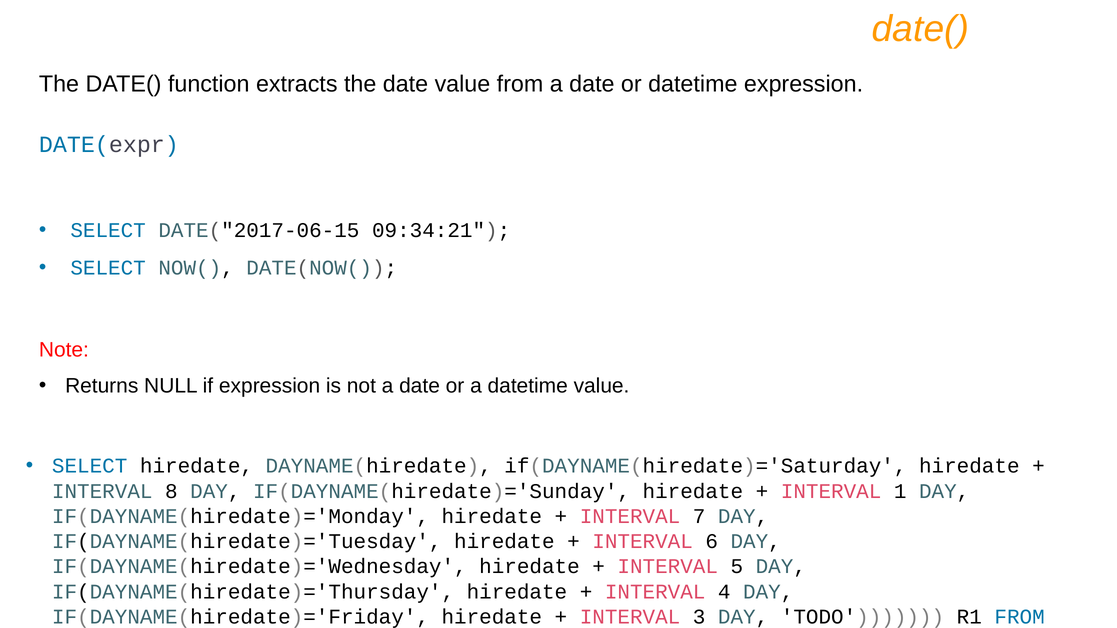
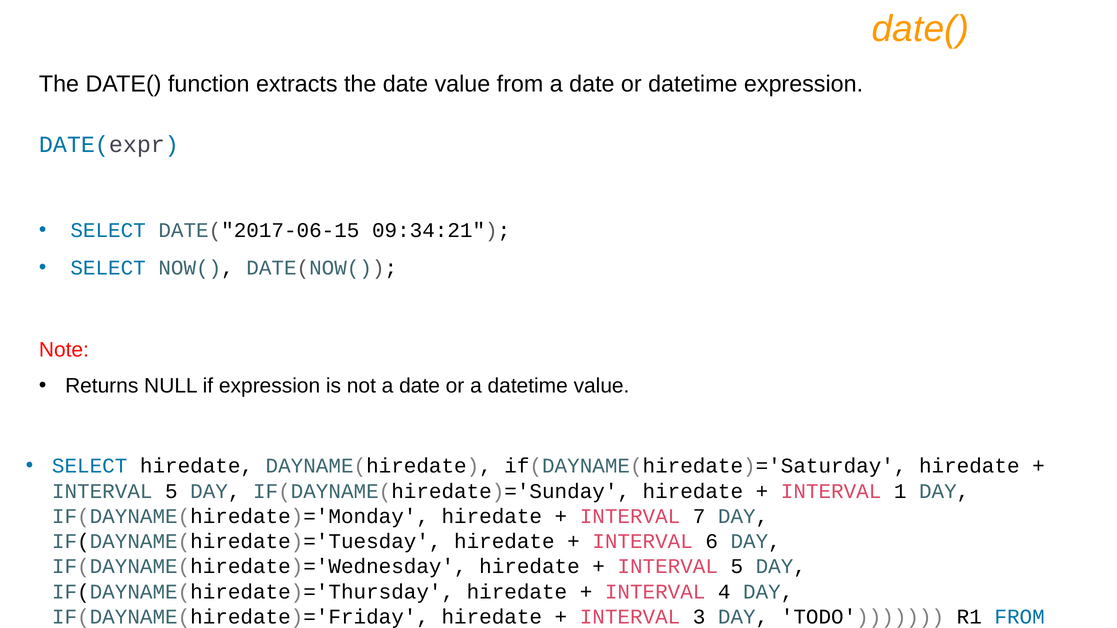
8 at (171, 491): 8 -> 5
